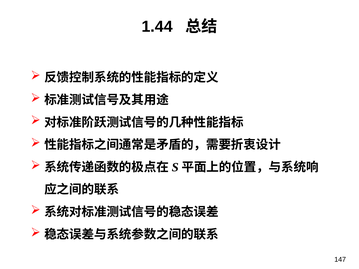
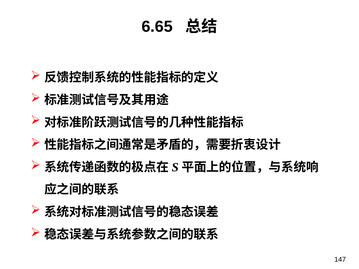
1.44: 1.44 -> 6.65
